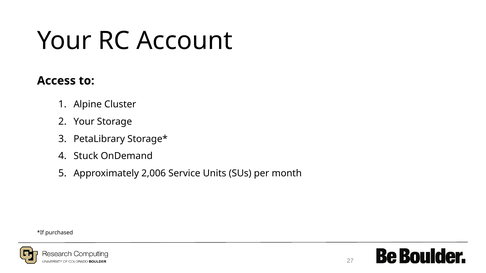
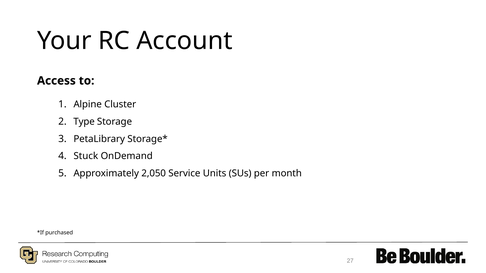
Your at (84, 122): Your -> Type
2,006: 2,006 -> 2,050
